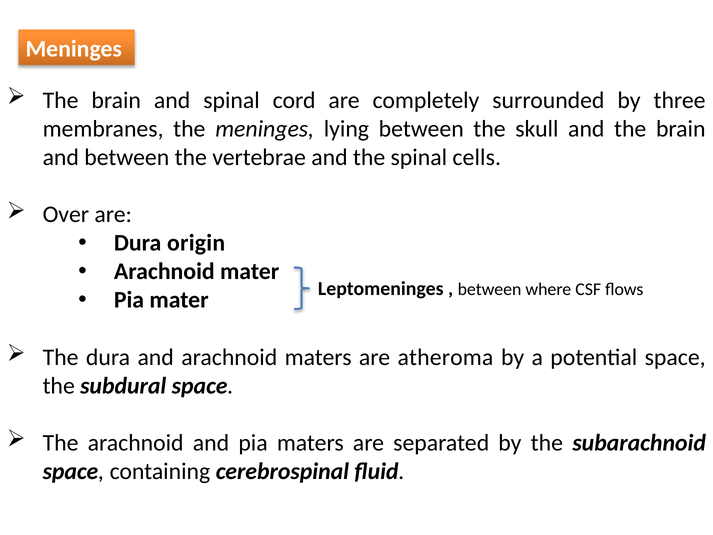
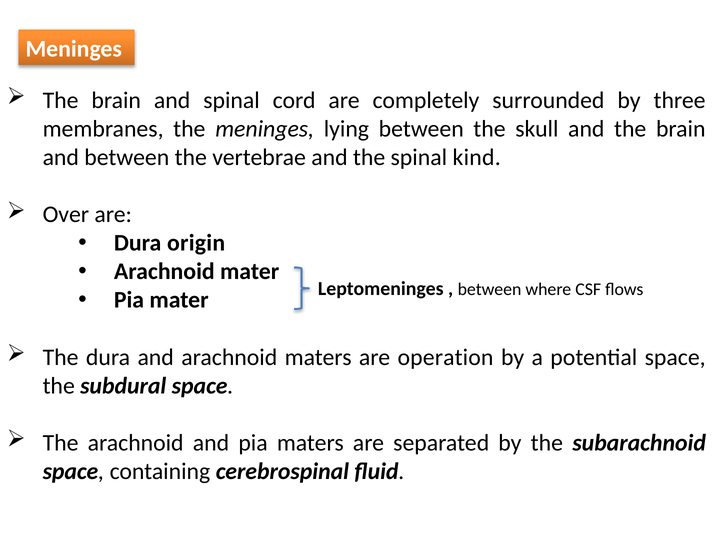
cells: cells -> kind
atheroma: atheroma -> operation
